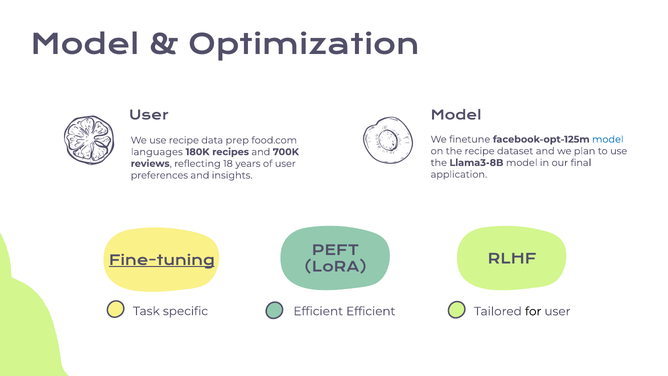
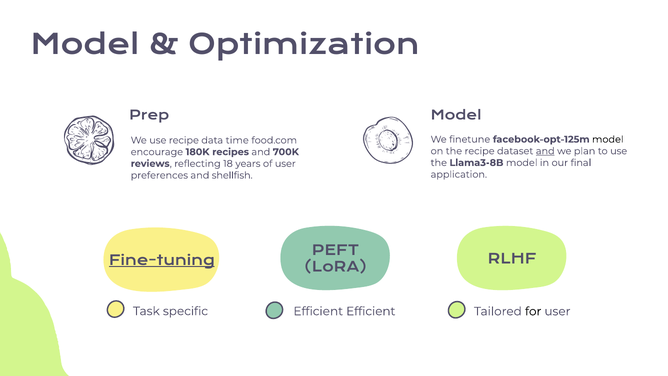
User at (149, 115): User -> Prep
model at (608, 139) colour: blue -> black
prep: prep -> time
and at (545, 151) underline: none -> present
languages: languages -> encourage
insights: insights -> shellfish
